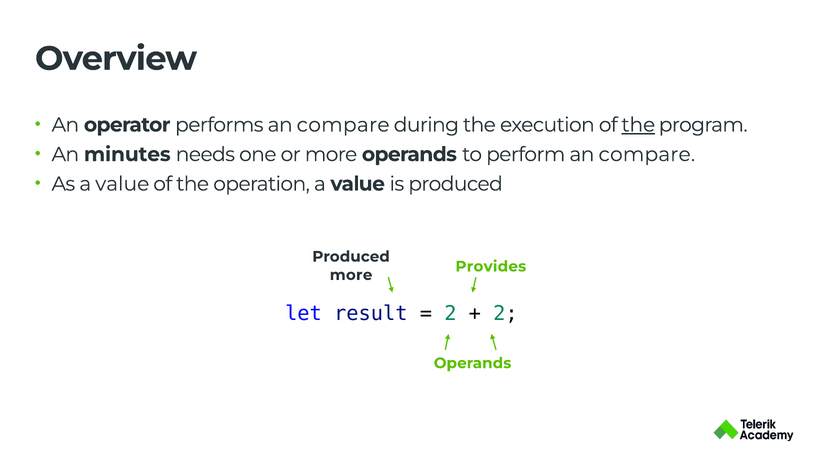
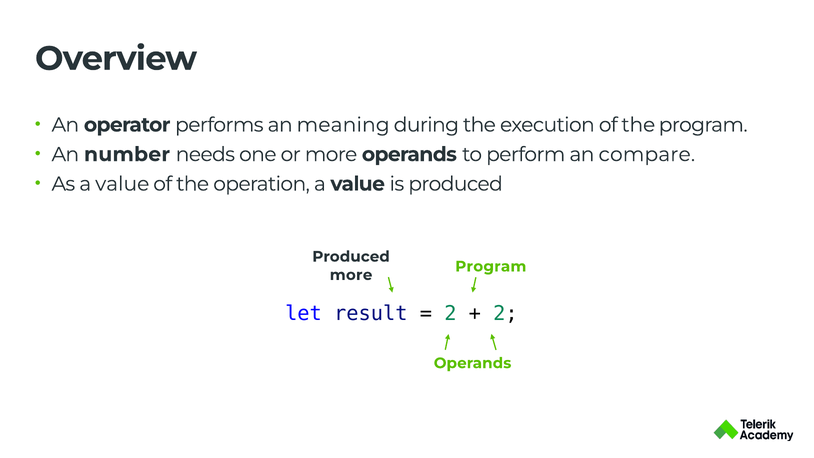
performs an compare: compare -> meaning
the at (638, 125) underline: present -> none
minutes: minutes -> number
Provides at (491, 266): Provides -> Program
